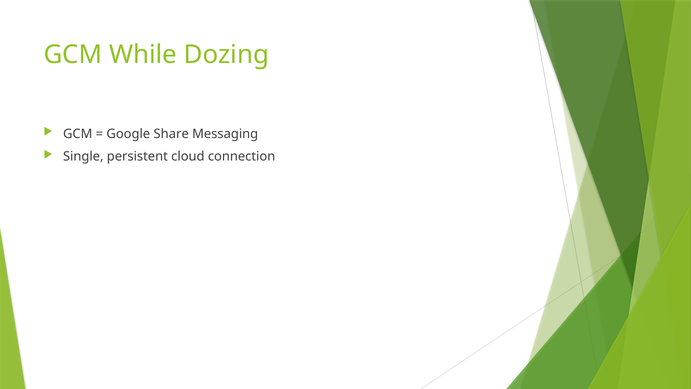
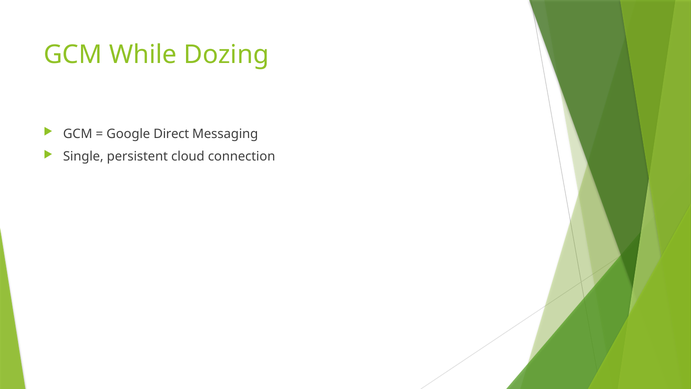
Share: Share -> Direct
